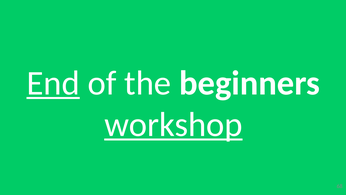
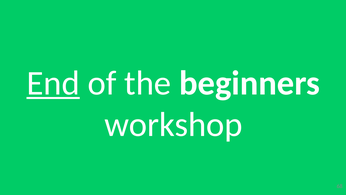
workshop underline: present -> none
